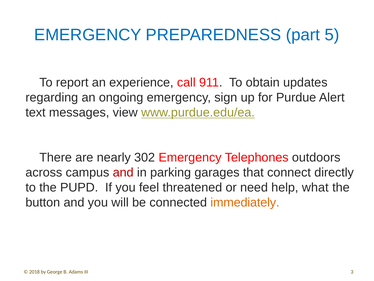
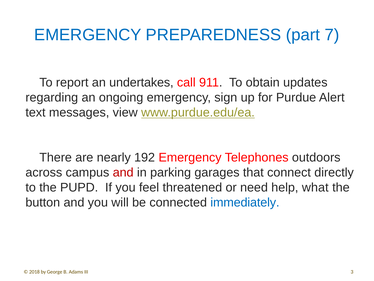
5: 5 -> 7
experience: experience -> undertakes
302: 302 -> 192
immediately colour: orange -> blue
